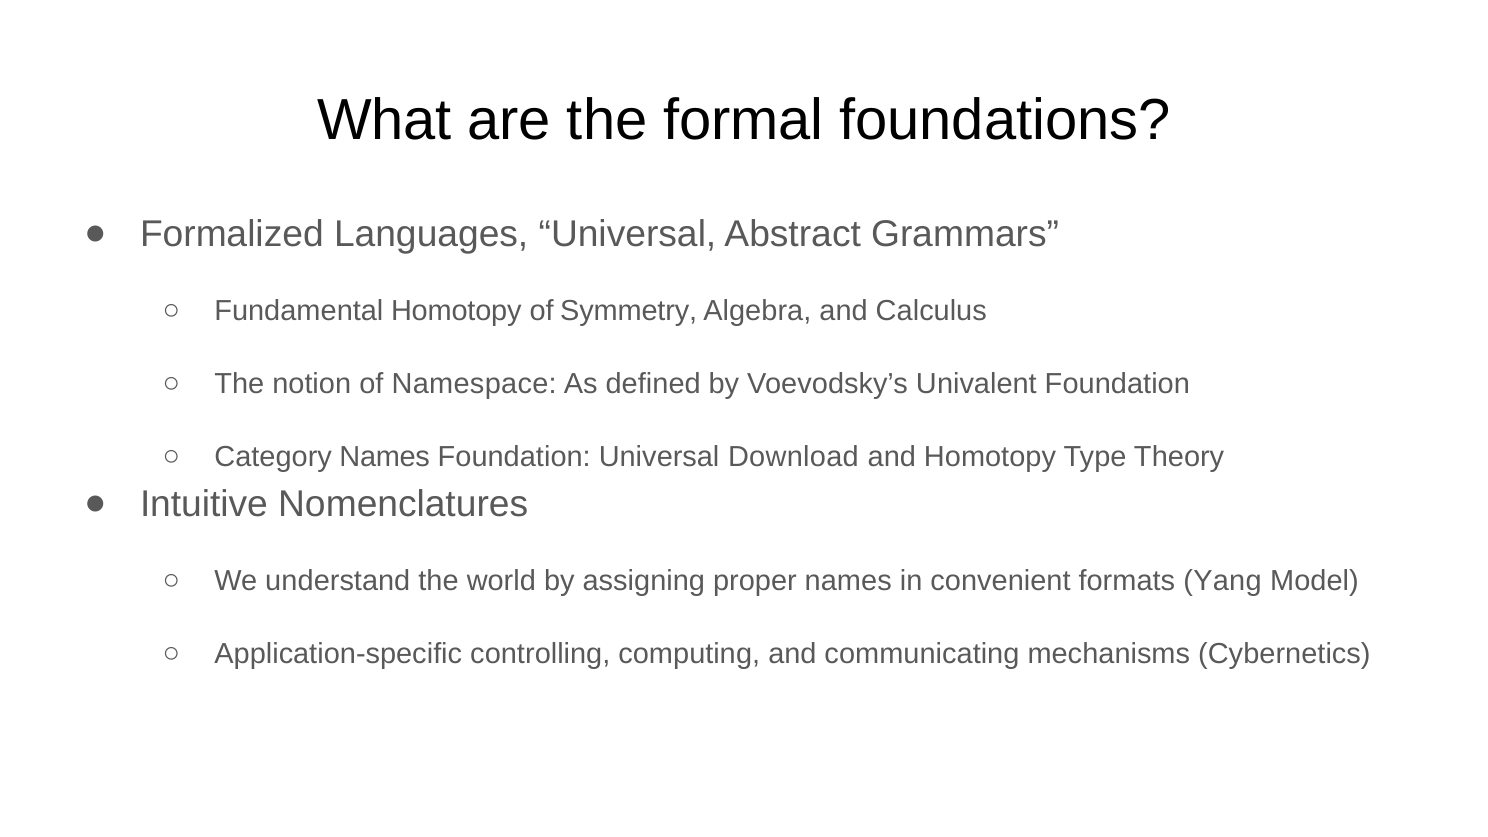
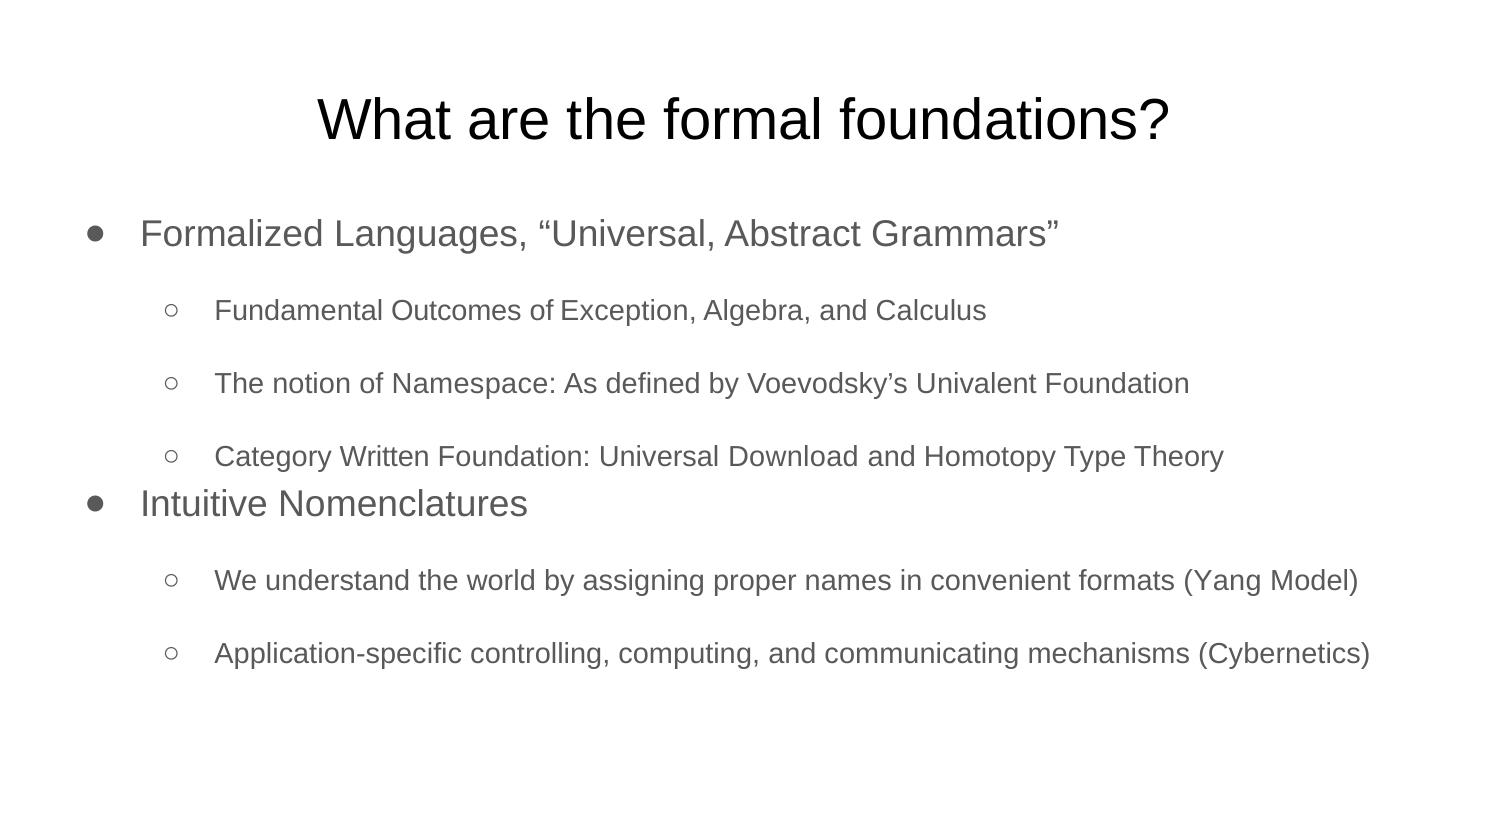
Fundamental Homotopy: Homotopy -> Outcomes
Symmetry: Symmetry -> Exception
Category Names: Names -> Written
